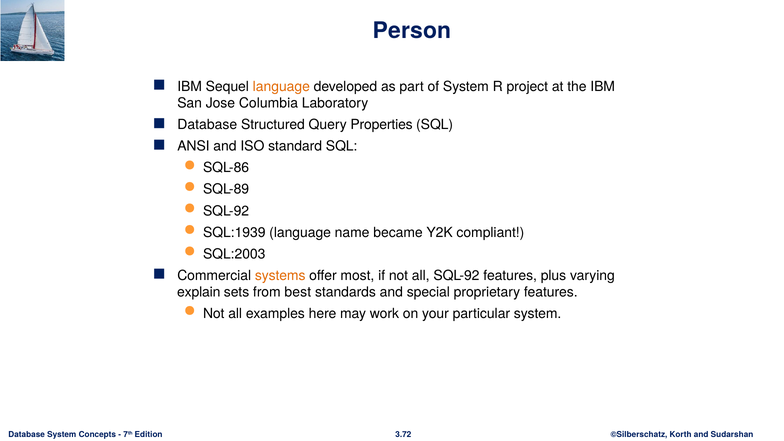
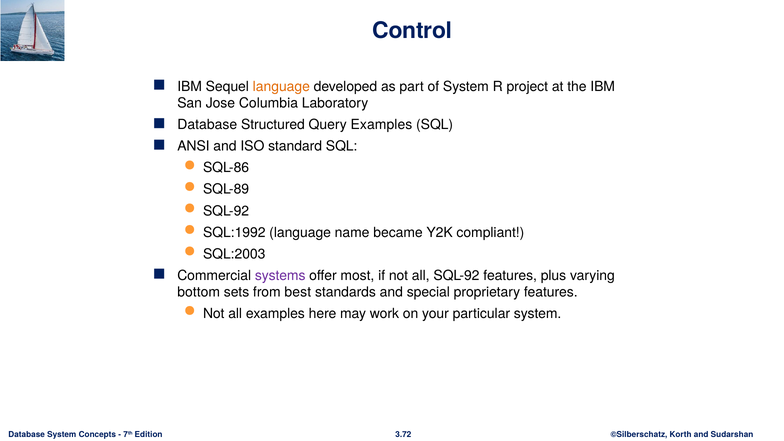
Person: Person -> Control
Query Properties: Properties -> Examples
SQL:1939: SQL:1939 -> SQL:1992
systems colour: orange -> purple
explain: explain -> bottom
